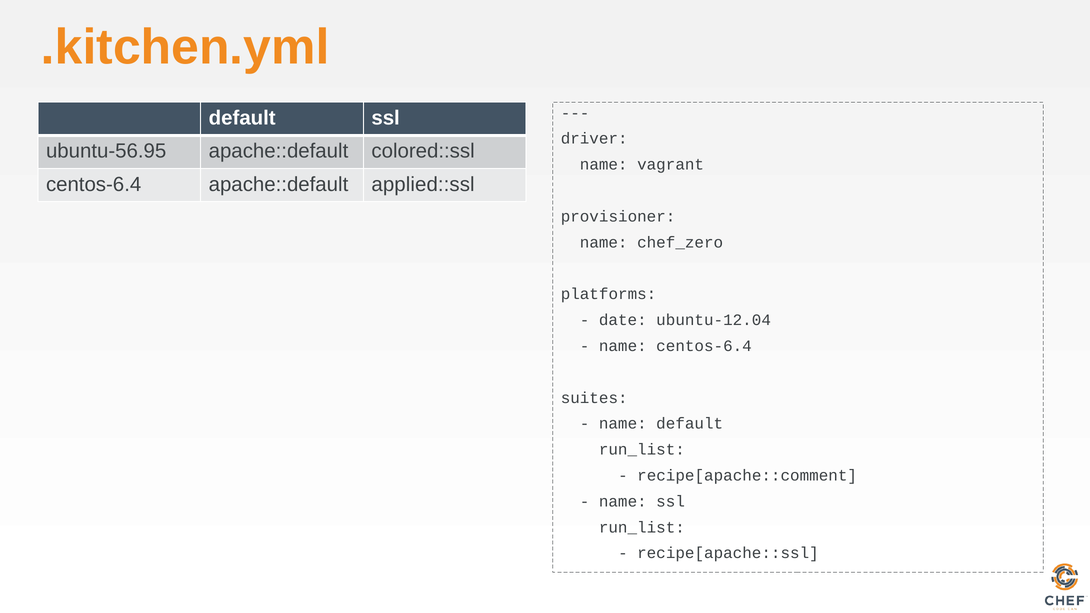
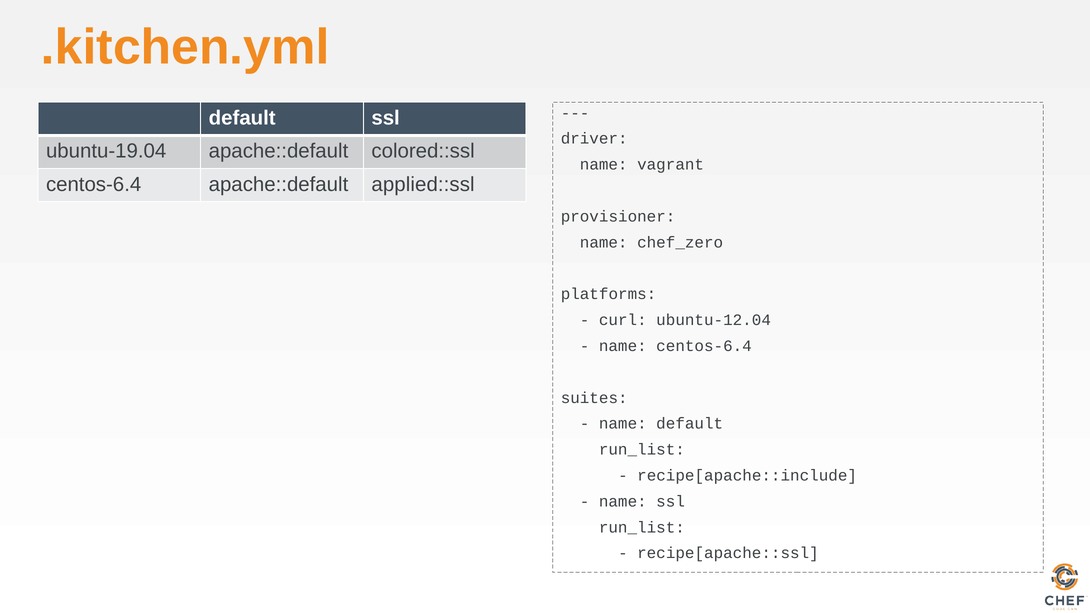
ubuntu-56.95: ubuntu-56.95 -> ubuntu-19.04
date: date -> curl
recipe[apache::comment: recipe[apache::comment -> recipe[apache::include
